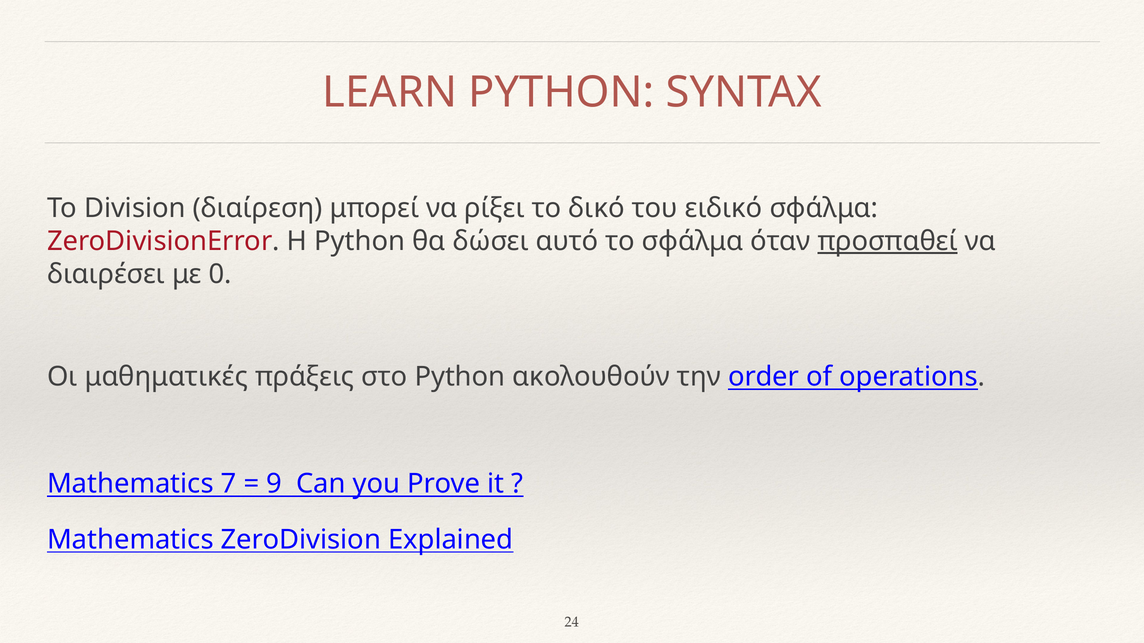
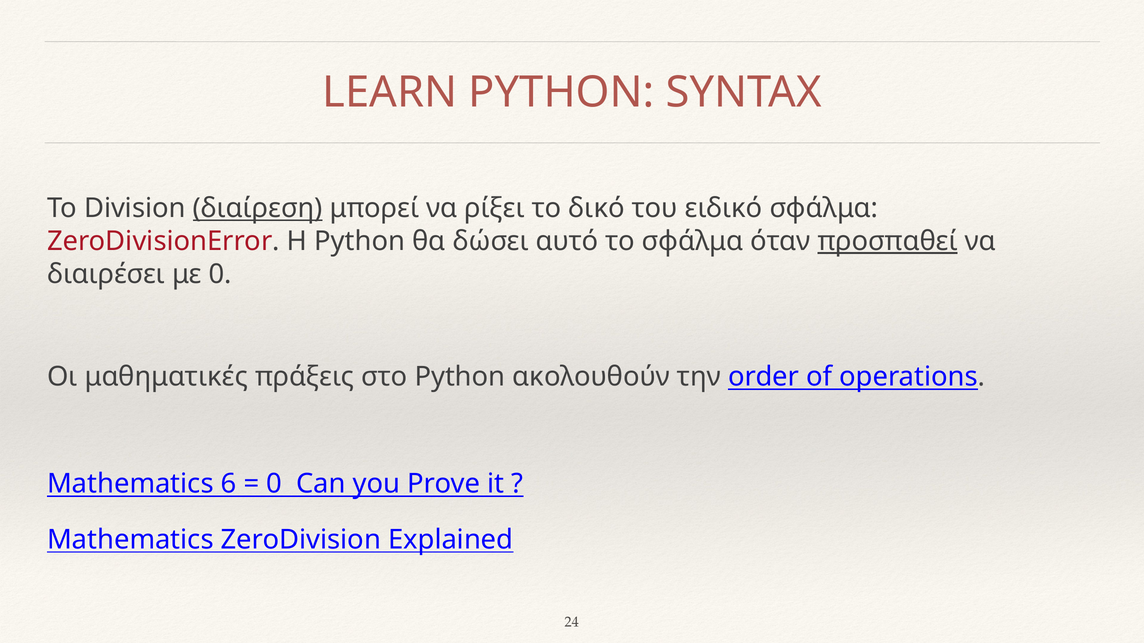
διαίρεση underline: none -> present
7: 7 -> 6
9 at (274, 484): 9 -> 0
